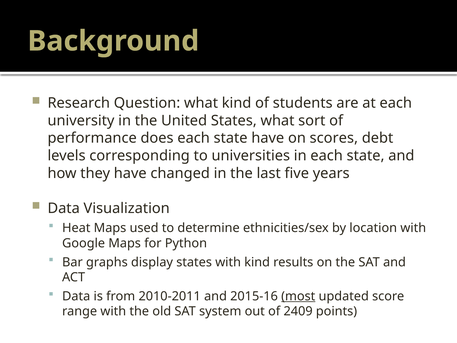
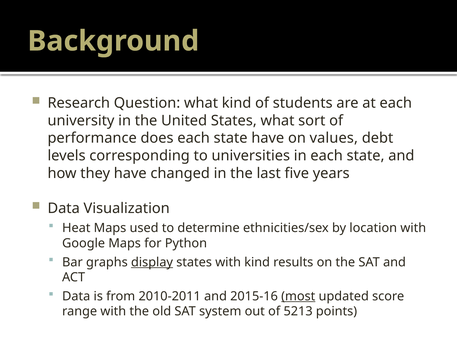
scores: scores -> values
display underline: none -> present
2409: 2409 -> 5213
